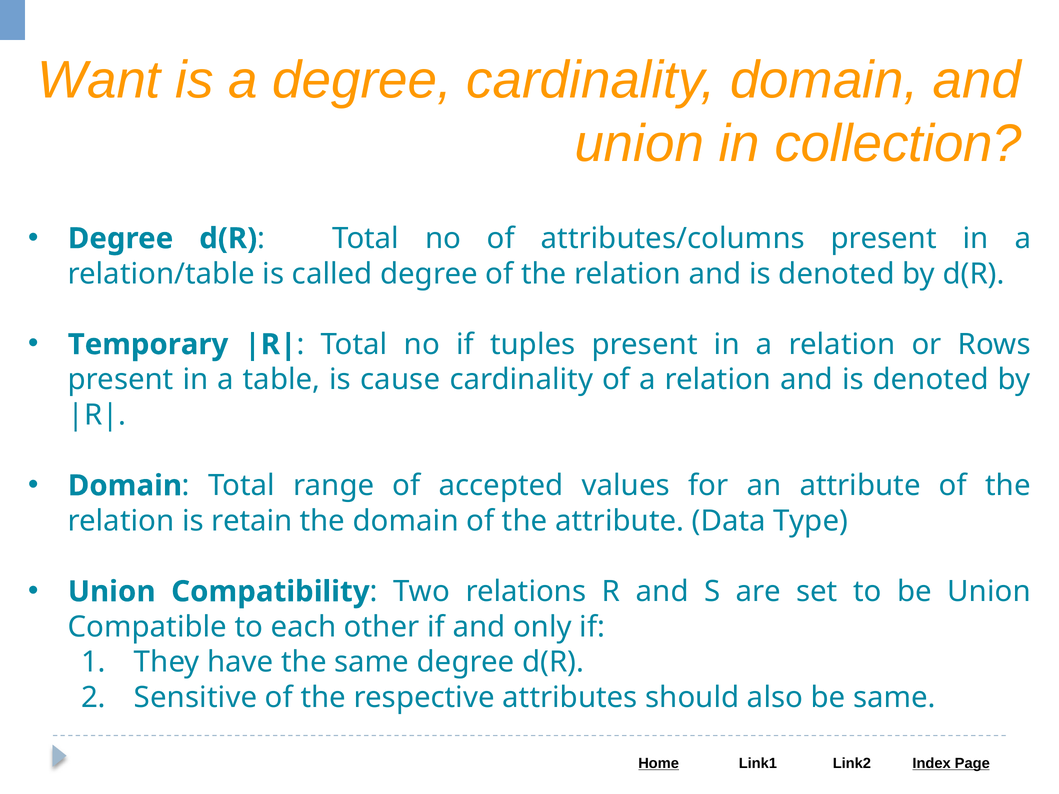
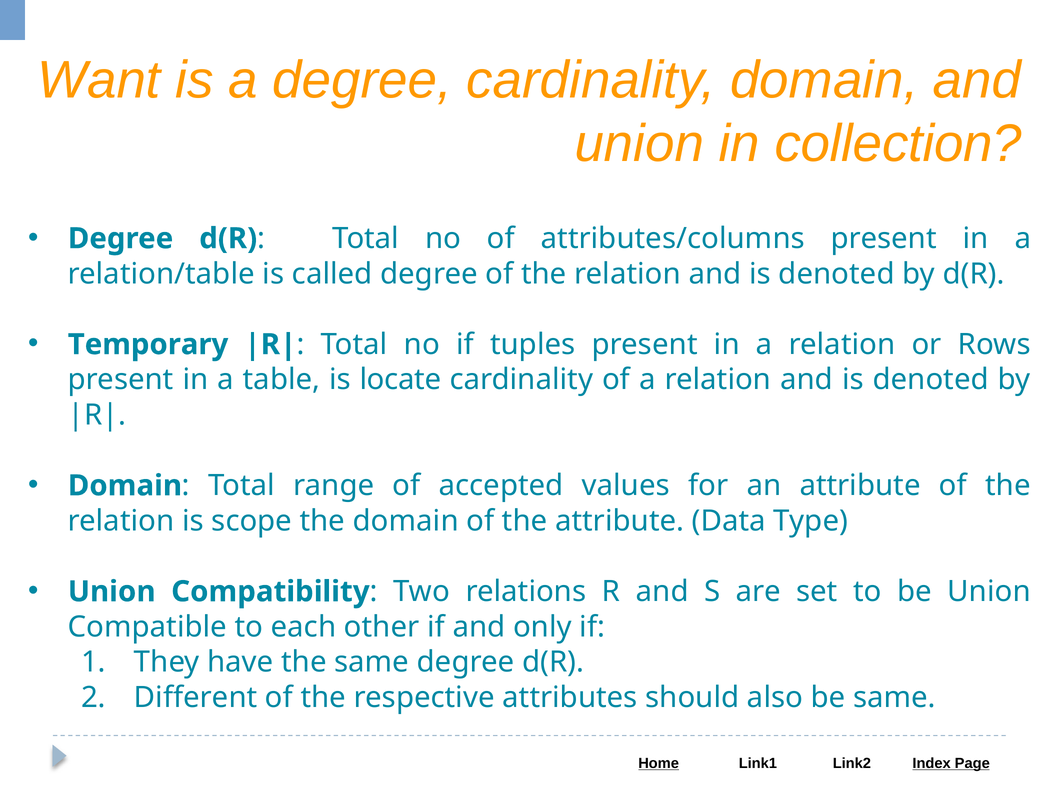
cause: cause -> locate
retain: retain -> scope
Sensitive: Sensitive -> Different
